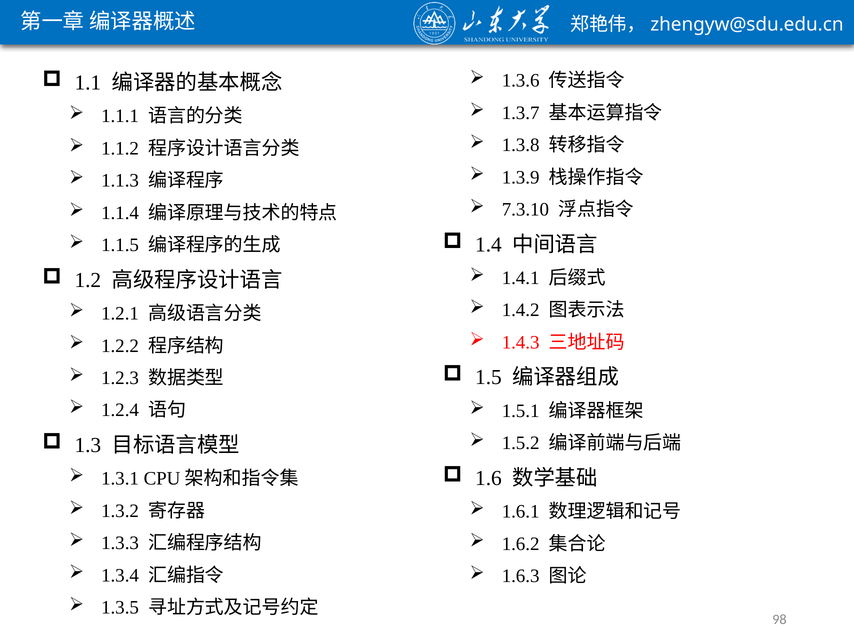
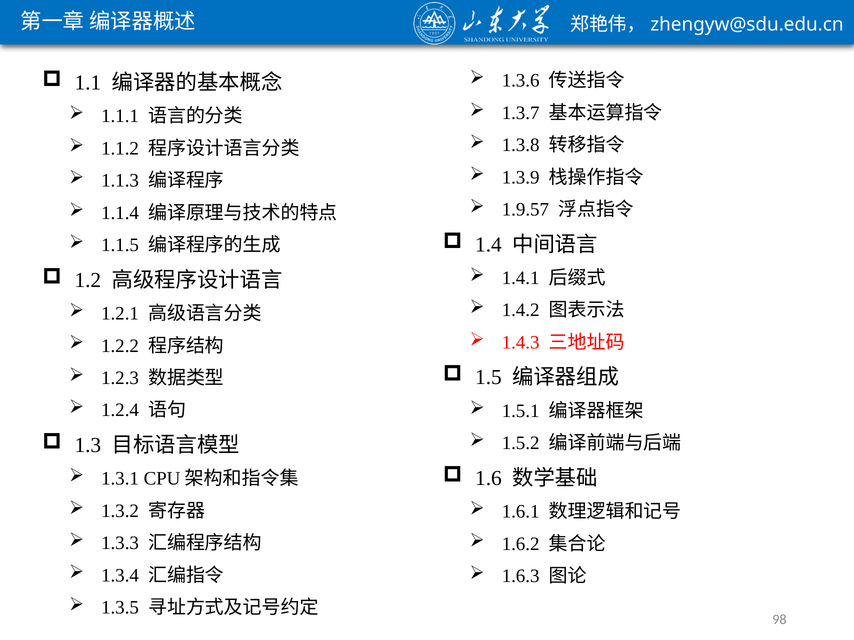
7.3.10: 7.3.10 -> 1.9.57
